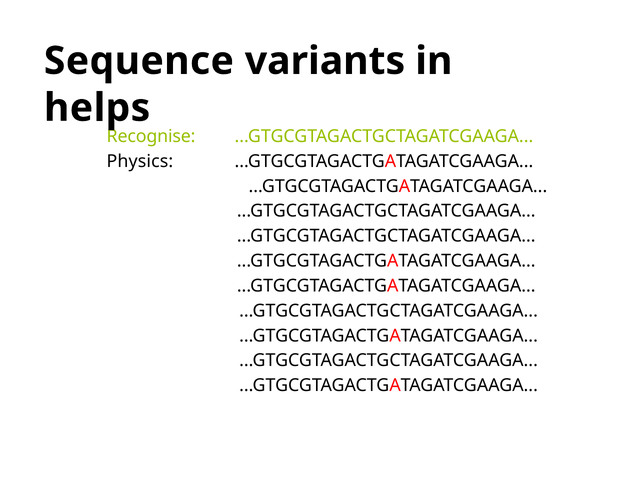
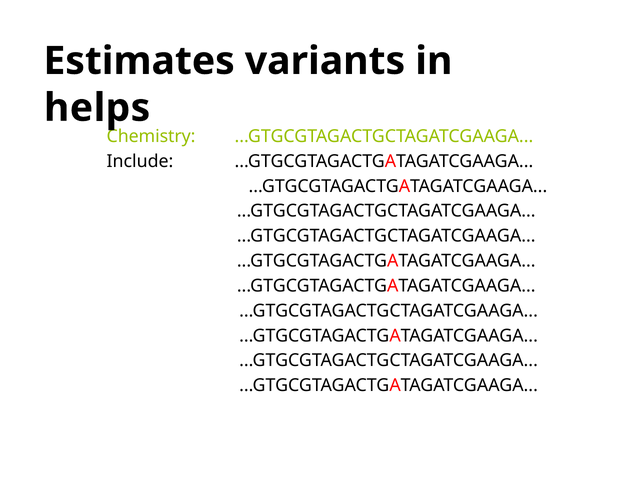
Sequence: Sequence -> Estimates
Recognise: Recognise -> Chemistry
Physics: Physics -> Include
